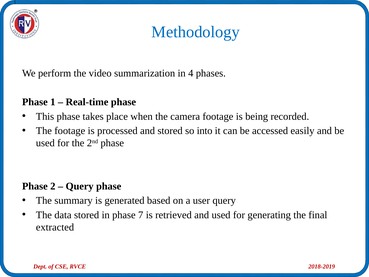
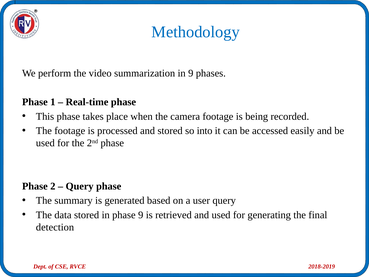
in 4: 4 -> 9
phase 7: 7 -> 9
extracted: extracted -> detection
